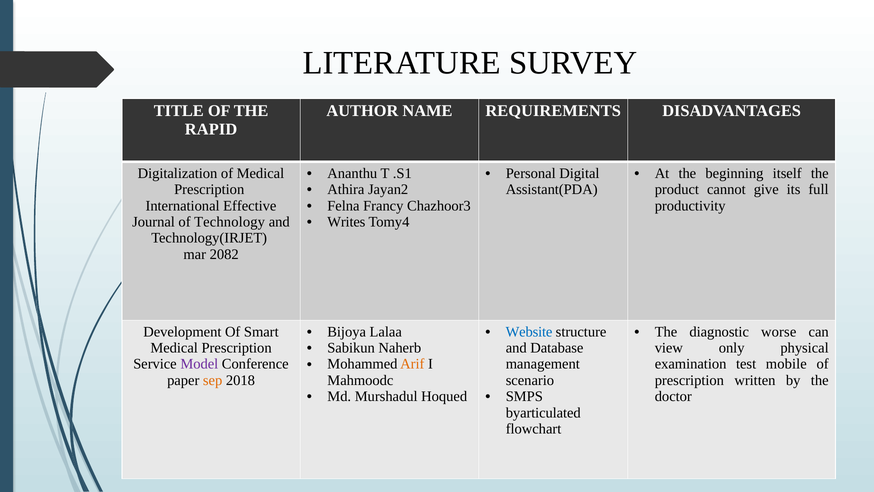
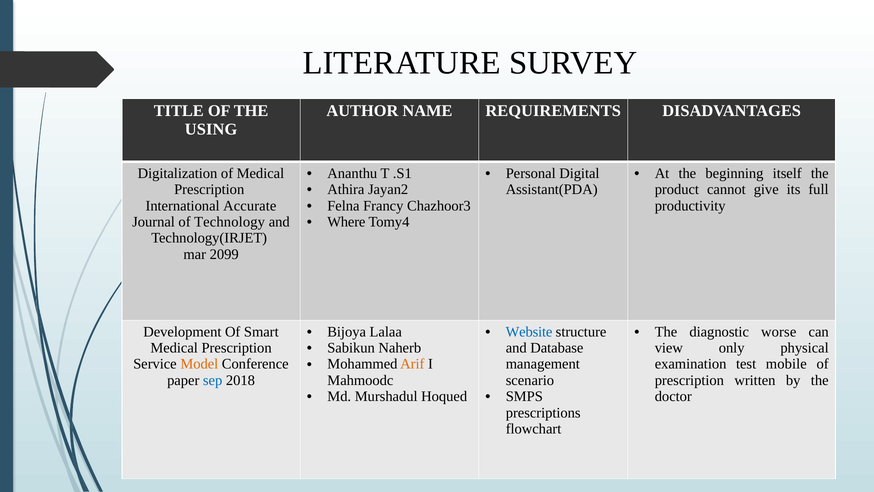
RAPID: RAPID -> USING
Effective: Effective -> Accurate
Writes: Writes -> Where
2082: 2082 -> 2099
Model colour: purple -> orange
sep colour: orange -> blue
byarticulated: byarticulated -> prescriptions
